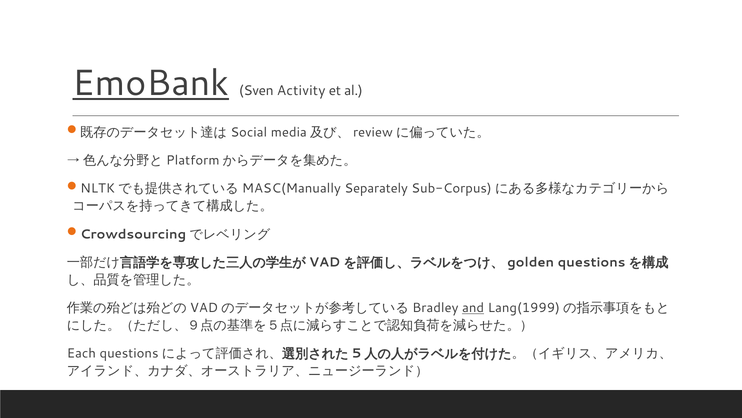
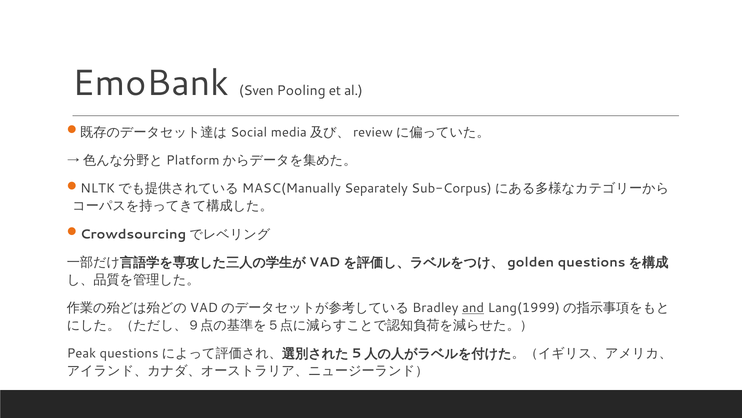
EmoBank underline: present -> none
Activity: Activity -> Pooling
Each: Each -> Peak
